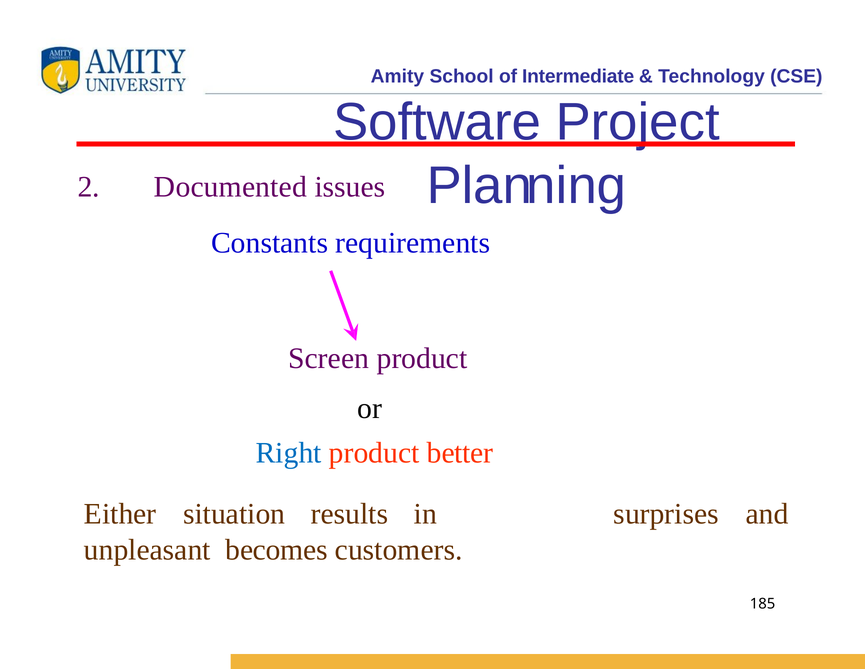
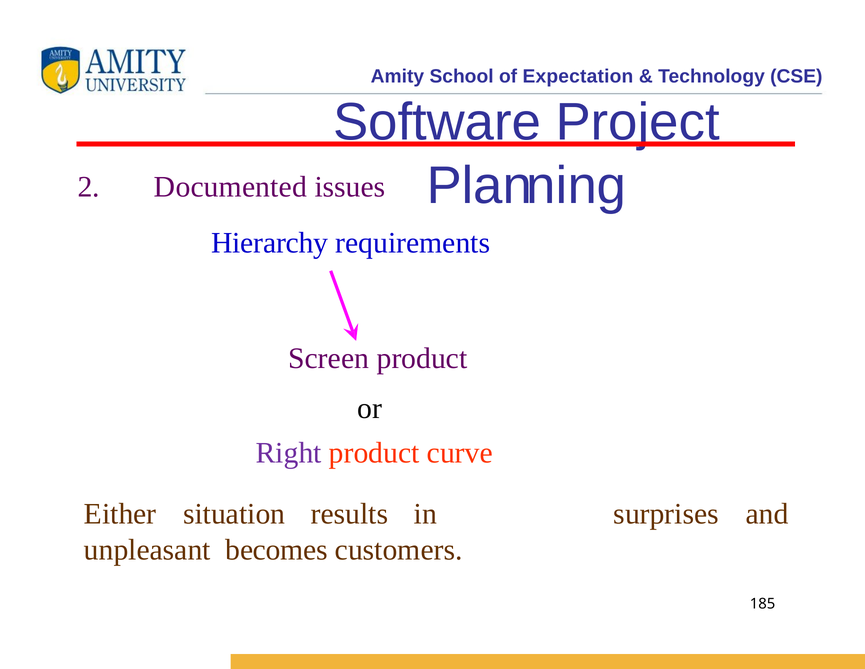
Intermediate: Intermediate -> Expectation
Constants: Constants -> Hierarchy
Right colour: blue -> purple
better: better -> curve
